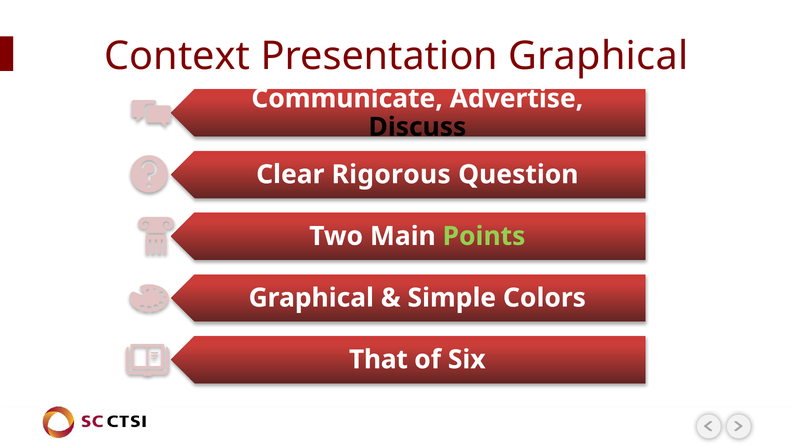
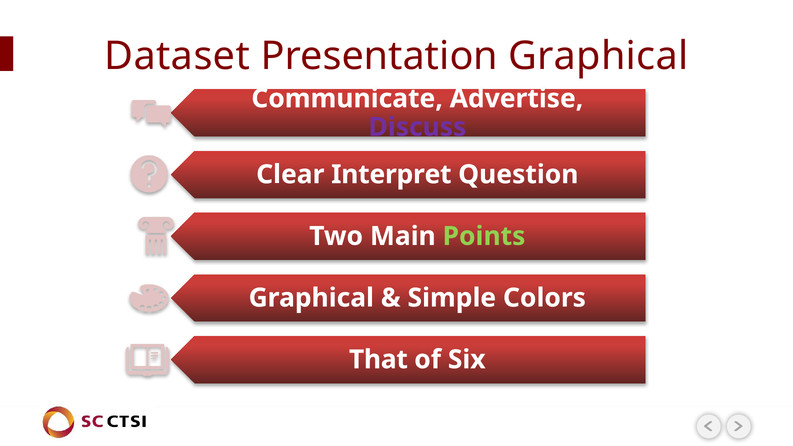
Context: Context -> Dataset
Discuss colour: black -> purple
Rigorous: Rigorous -> Interpret
